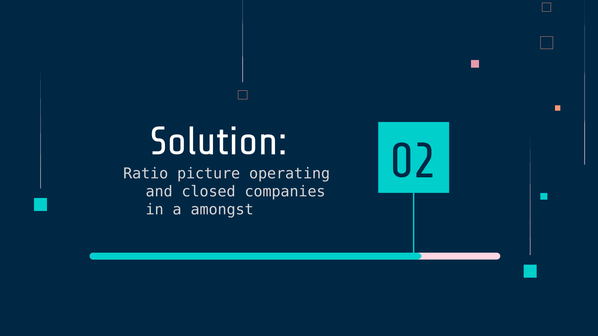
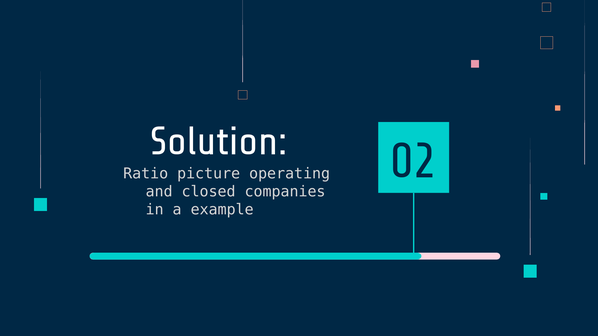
amongst: amongst -> example
